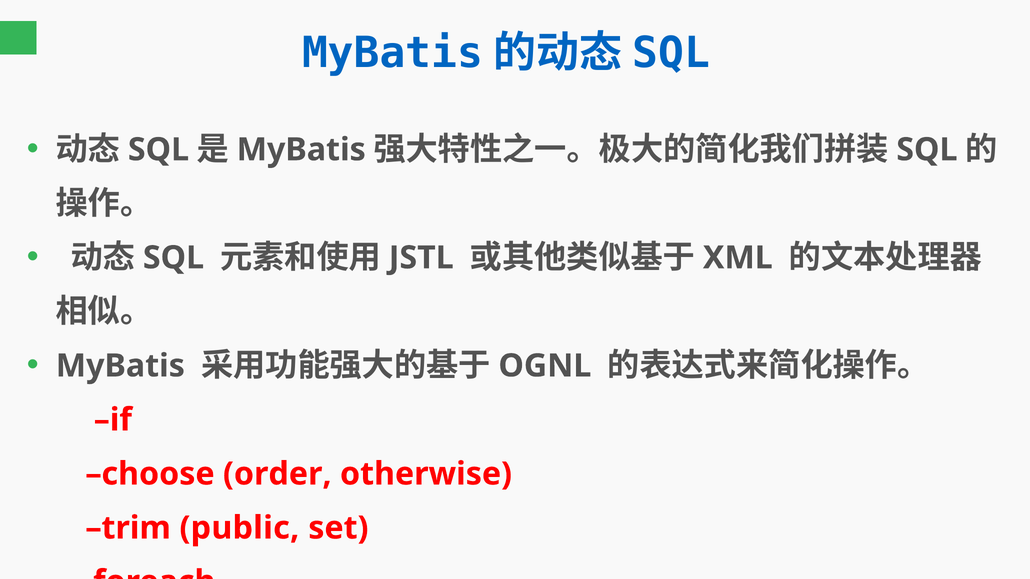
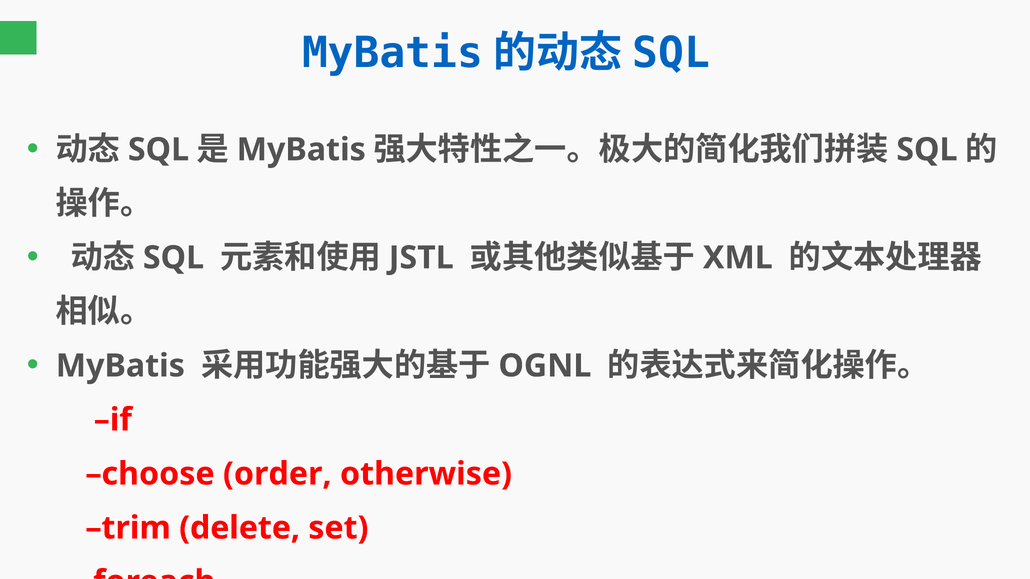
public: public -> delete
